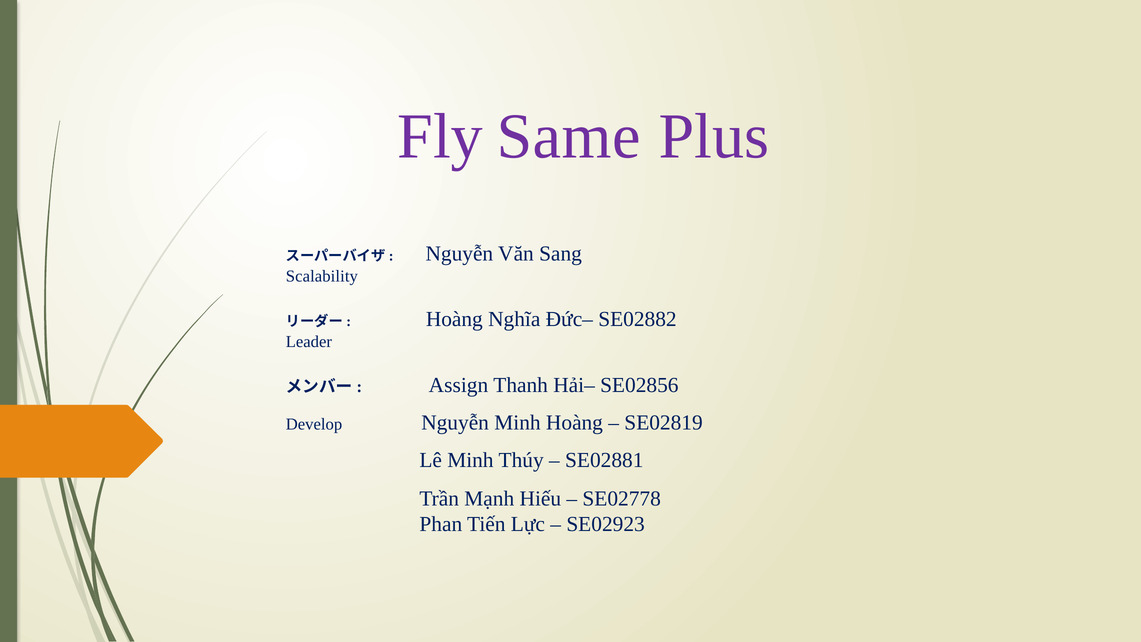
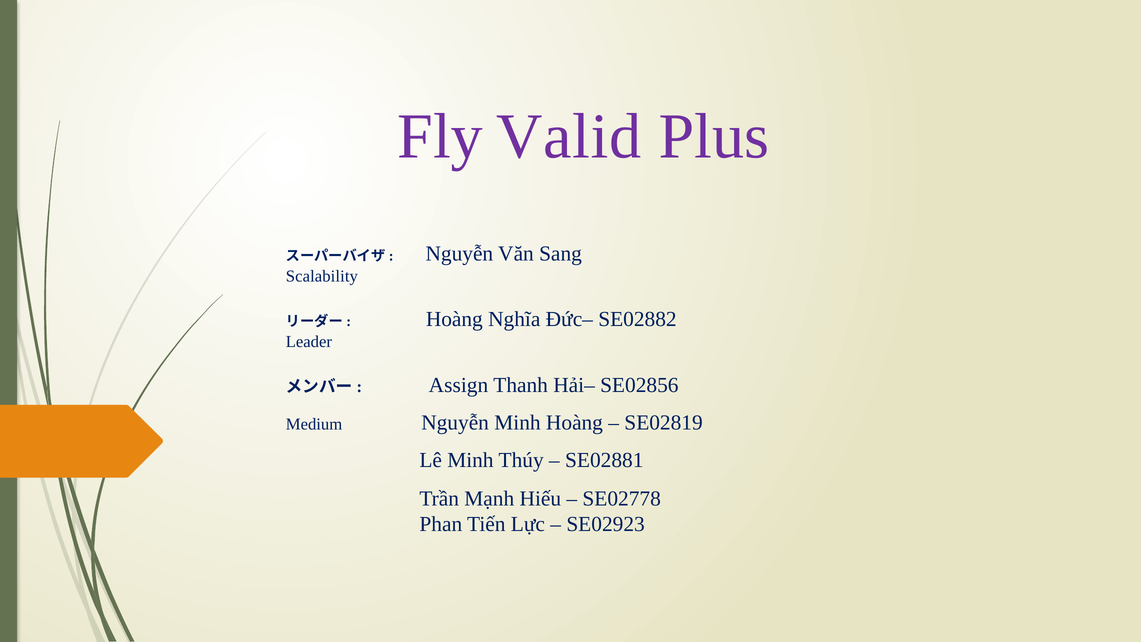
Same: Same -> Valid
Develop: Develop -> Medium
